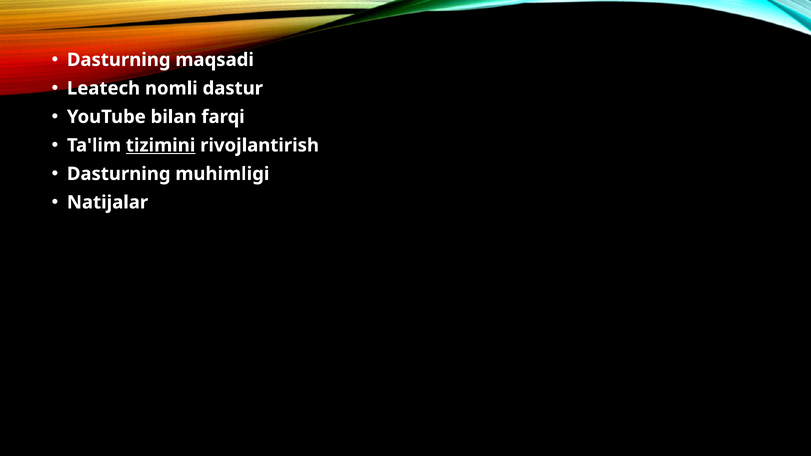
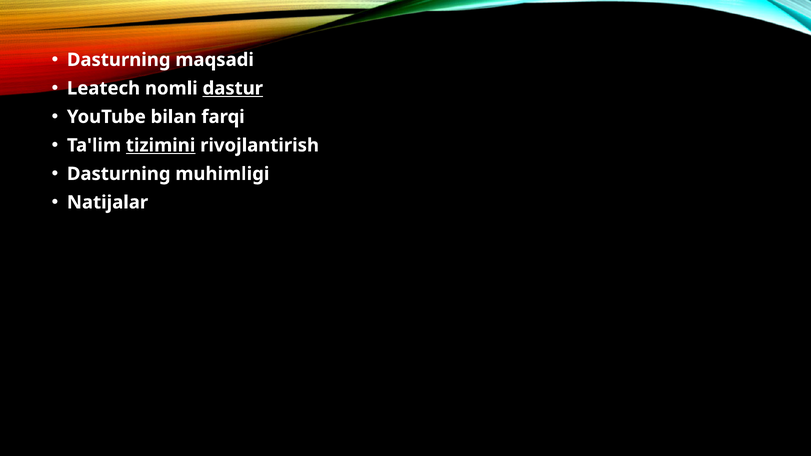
dastur underline: none -> present
